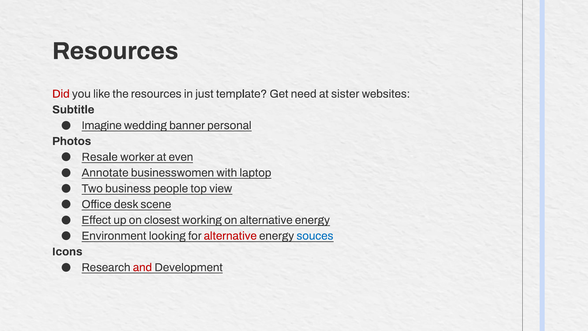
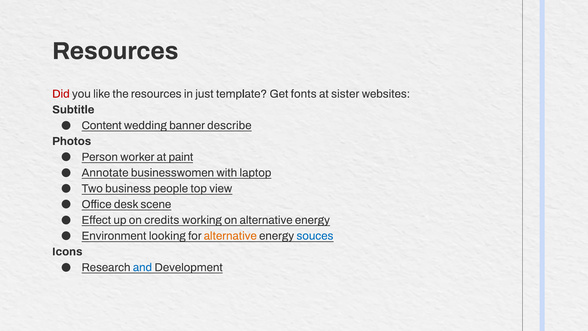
need: need -> fonts
Imagine: Imagine -> Content
personal: personal -> describe
Resale: Resale -> Person
even: even -> paint
closest: closest -> credits
alternative at (230, 236) colour: red -> orange
and colour: red -> blue
